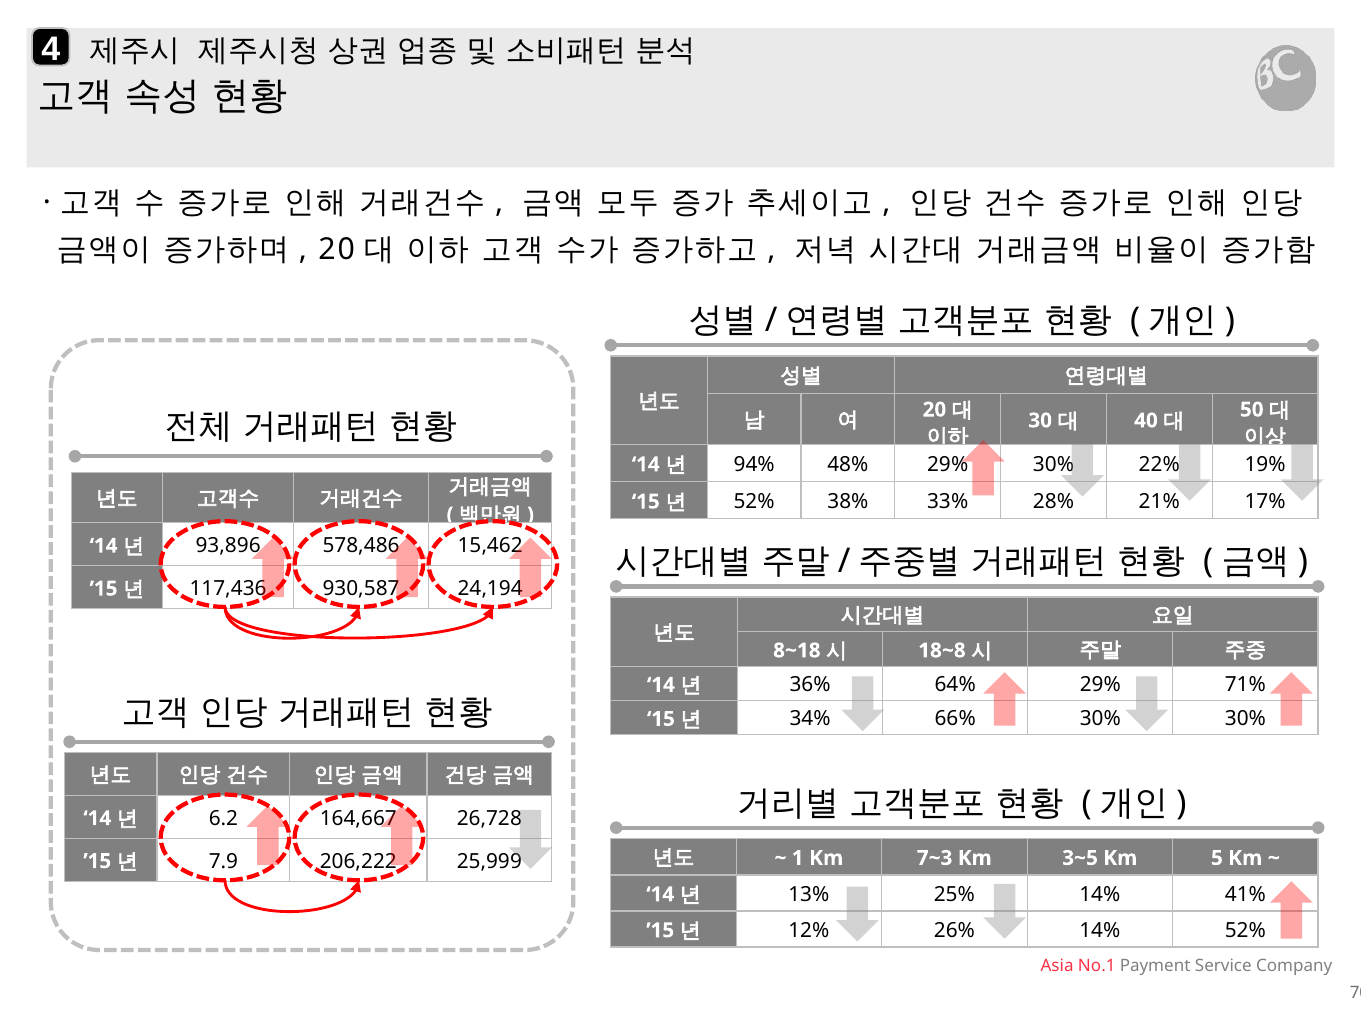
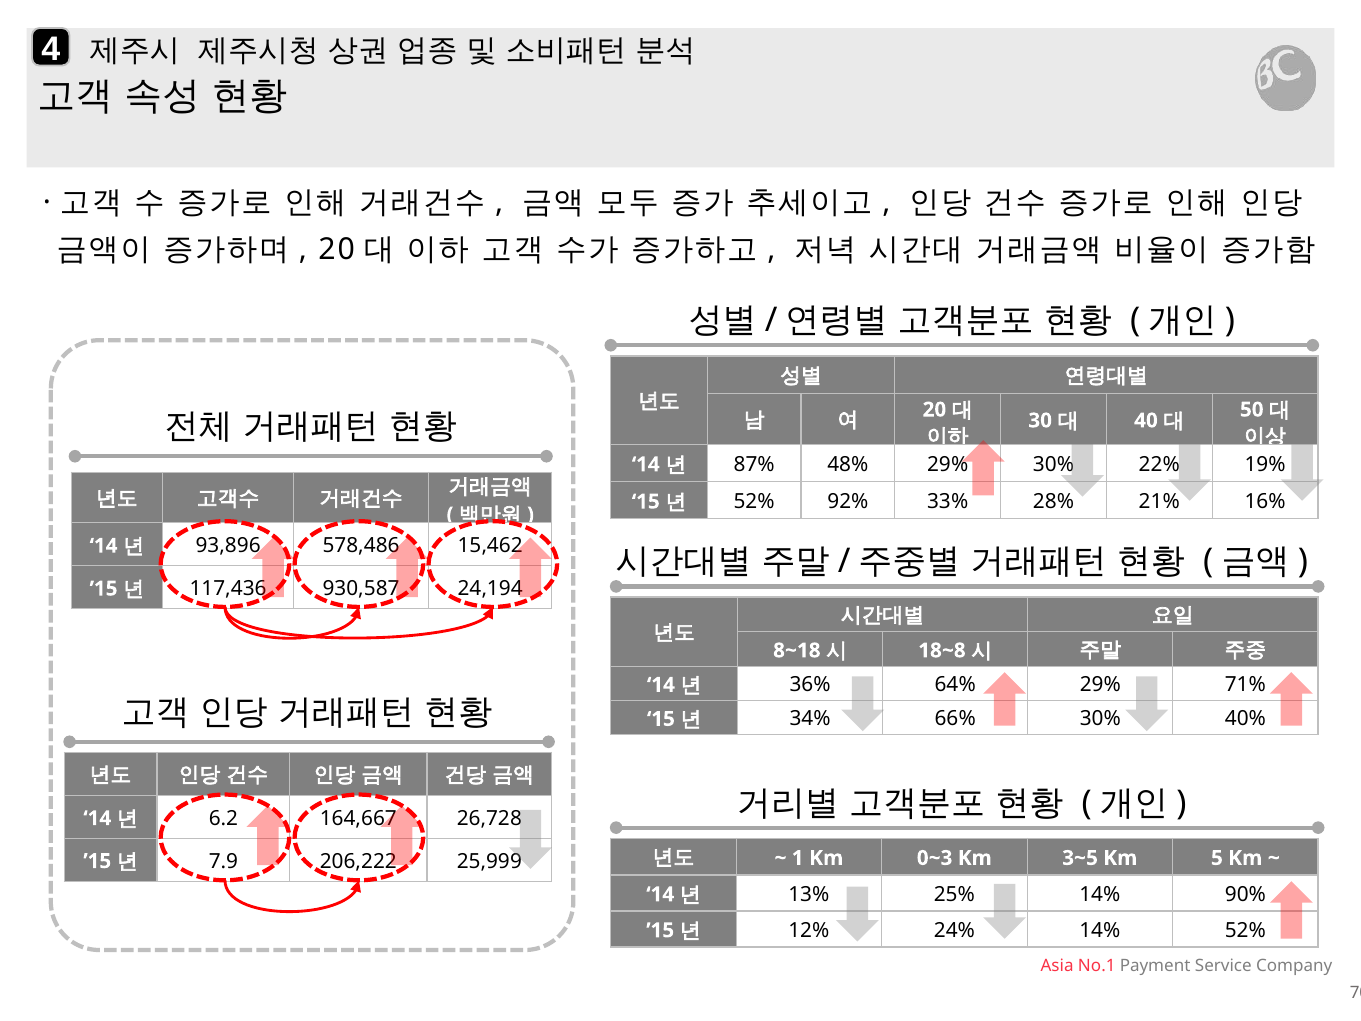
94%: 94% -> 87%
38%: 38% -> 92%
17%: 17% -> 16%
30% 30%: 30% -> 40%
7~3: 7~3 -> 0~3
41%: 41% -> 90%
26%: 26% -> 24%
